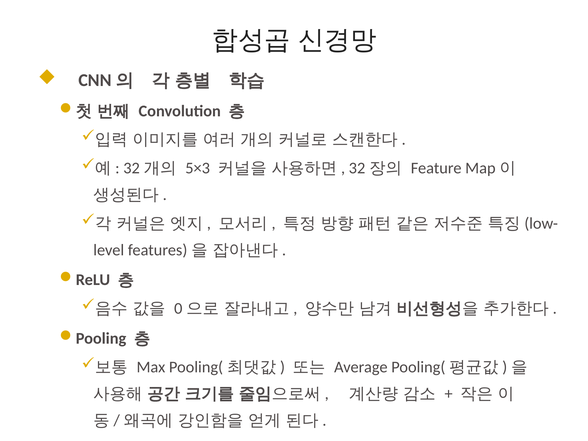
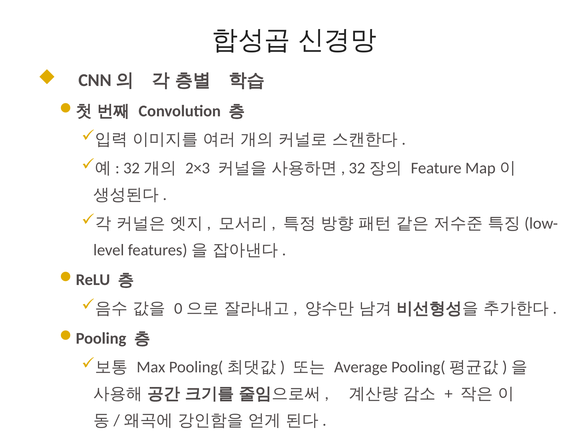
5×3: 5×3 -> 2×3
